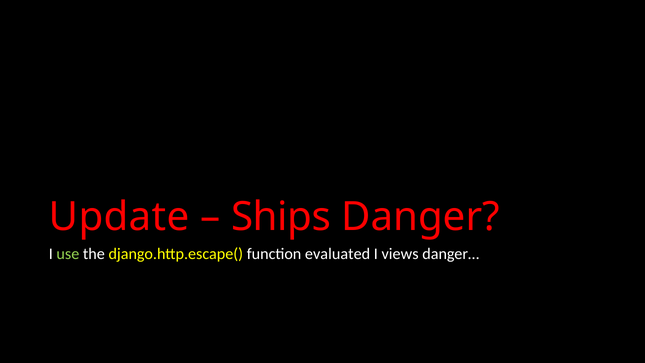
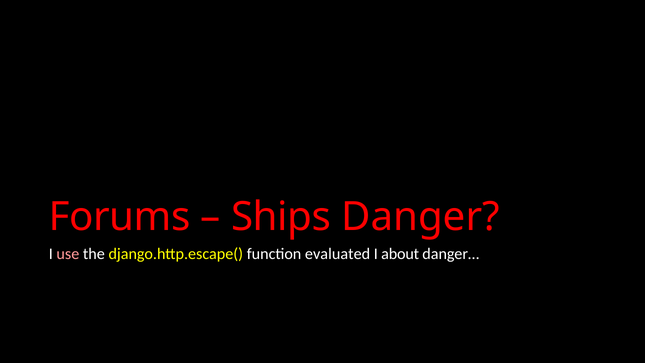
Update: Update -> Forums
use colour: light green -> pink
views: views -> about
